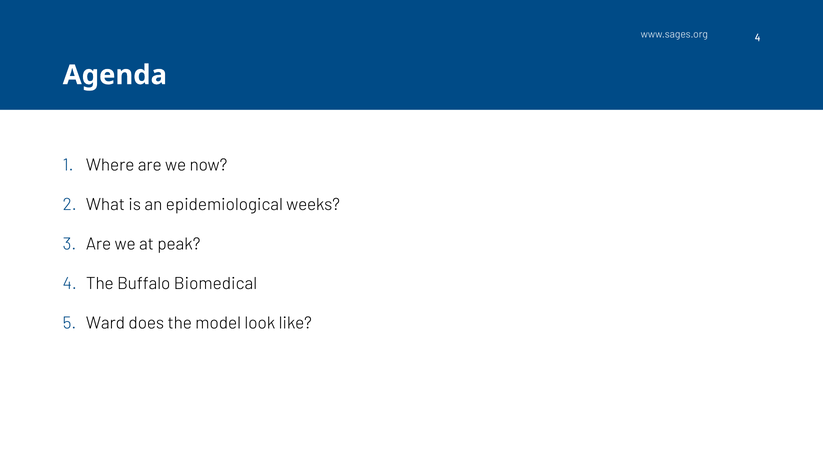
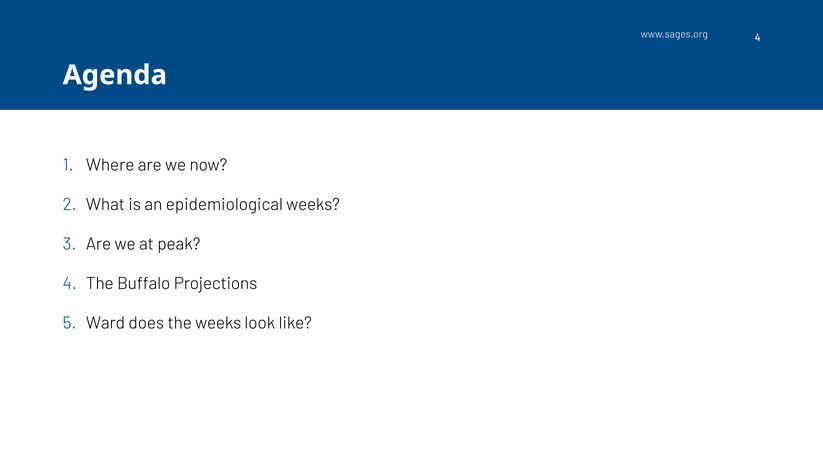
Biomedical: Biomedical -> Projections
the model: model -> weeks
